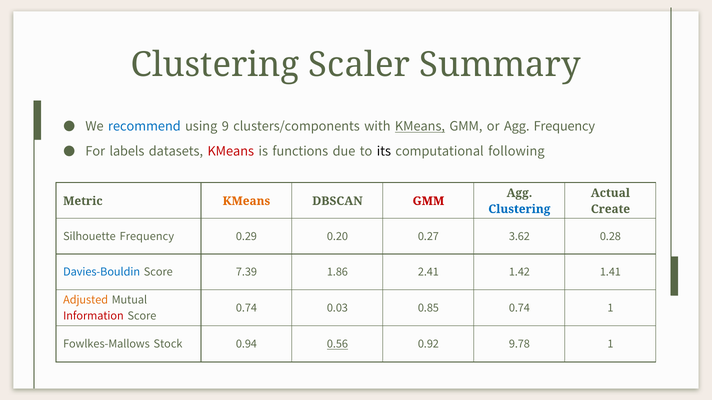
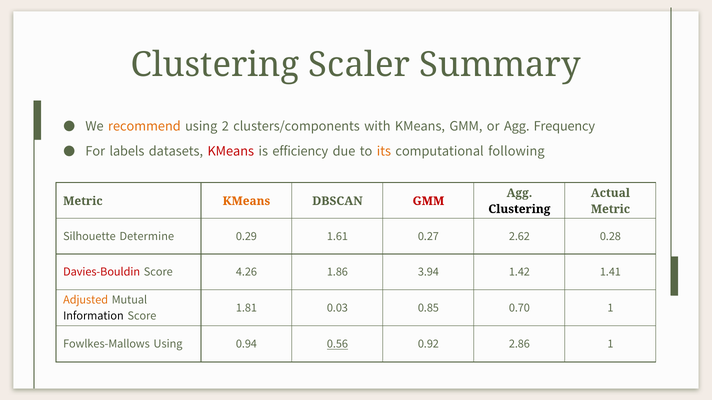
recommend colour: blue -> orange
9: 9 -> 2
KMeans at (420, 126) underline: present -> none
functions: functions -> efficiency
its colour: black -> orange
Clustering at (519, 209) colour: blue -> black
Create at (610, 209): Create -> Metric
Silhouette Frequency: Frequency -> Determine
0.20: 0.20 -> 1.61
3.62: 3.62 -> 2.62
Davies-Bouldin colour: blue -> red
7.39: 7.39 -> 4.26
2.41: 2.41 -> 3.94
0.74 at (246, 308): 0.74 -> 1.81
0.85 0.74: 0.74 -> 0.70
Information colour: red -> black
Fowlkes-Mallows Stock: Stock -> Using
9.78: 9.78 -> 2.86
